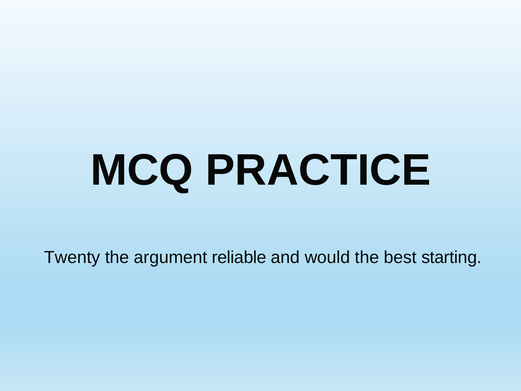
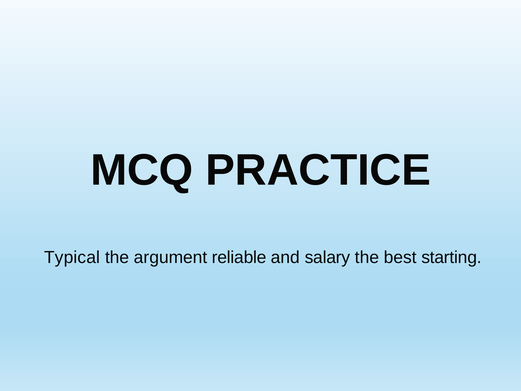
Twenty: Twenty -> Typical
would: would -> salary
